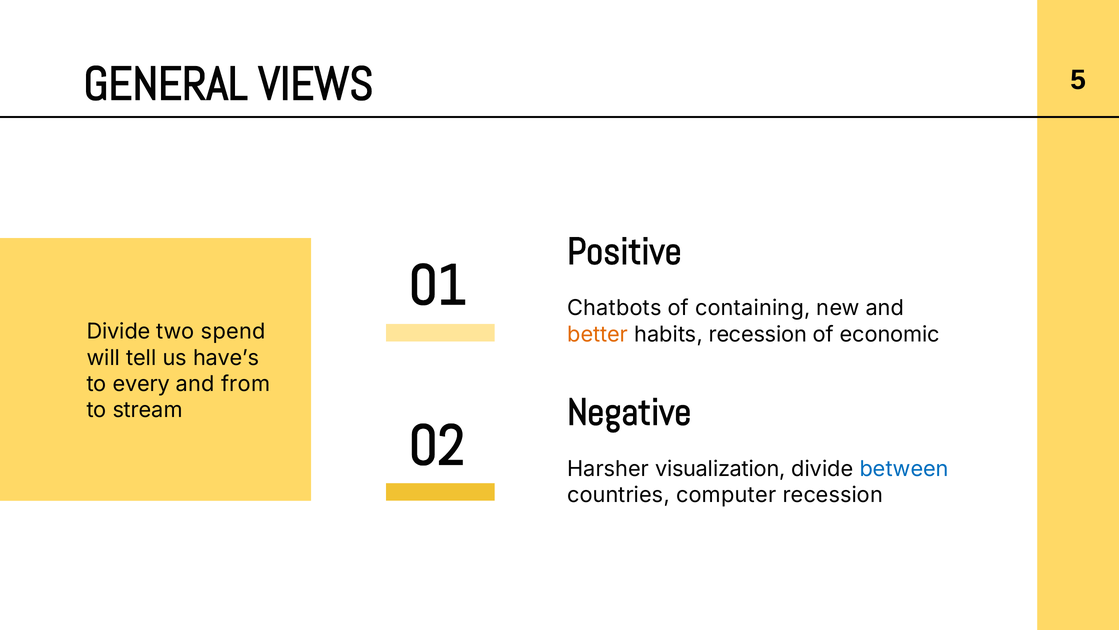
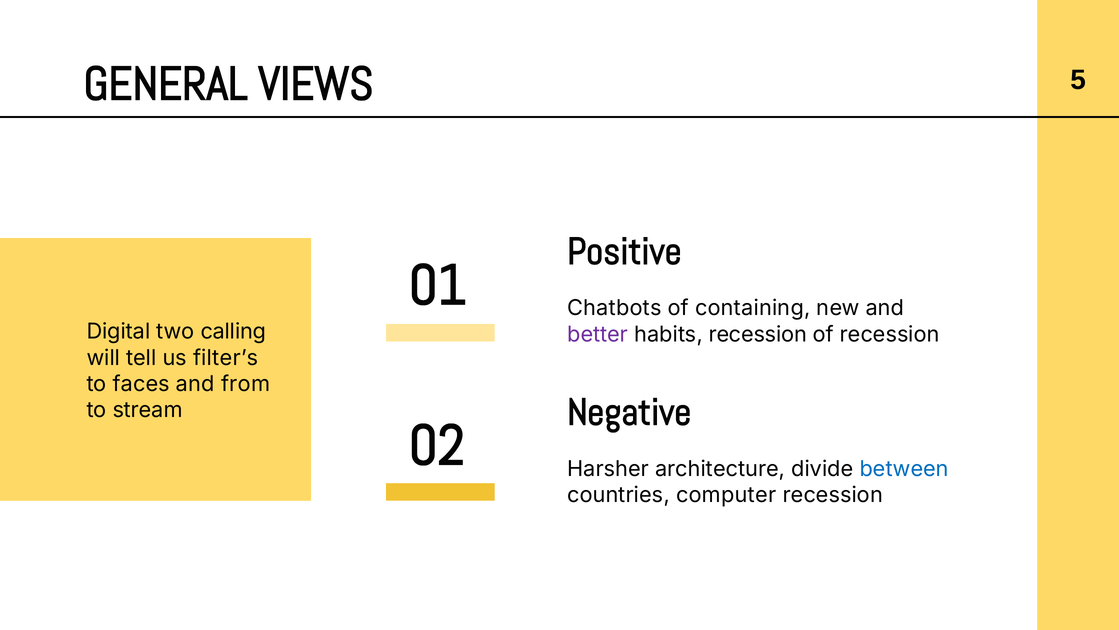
Divide at (119, 331): Divide -> Digital
spend: spend -> calling
better colour: orange -> purple
of economic: economic -> recession
have’s: have’s -> filter’s
every: every -> faces
visualization: visualization -> architecture
